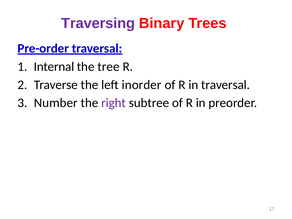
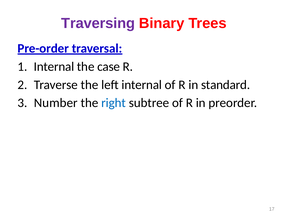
tree: tree -> case
left inorder: inorder -> internal
in traversal: traversal -> standard
right colour: purple -> blue
